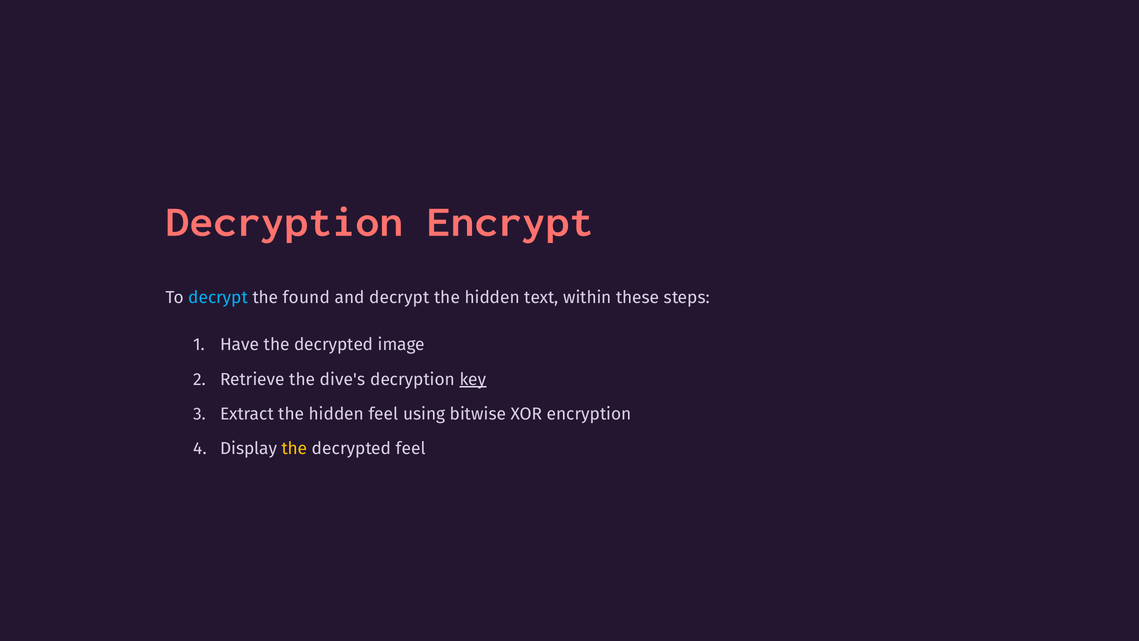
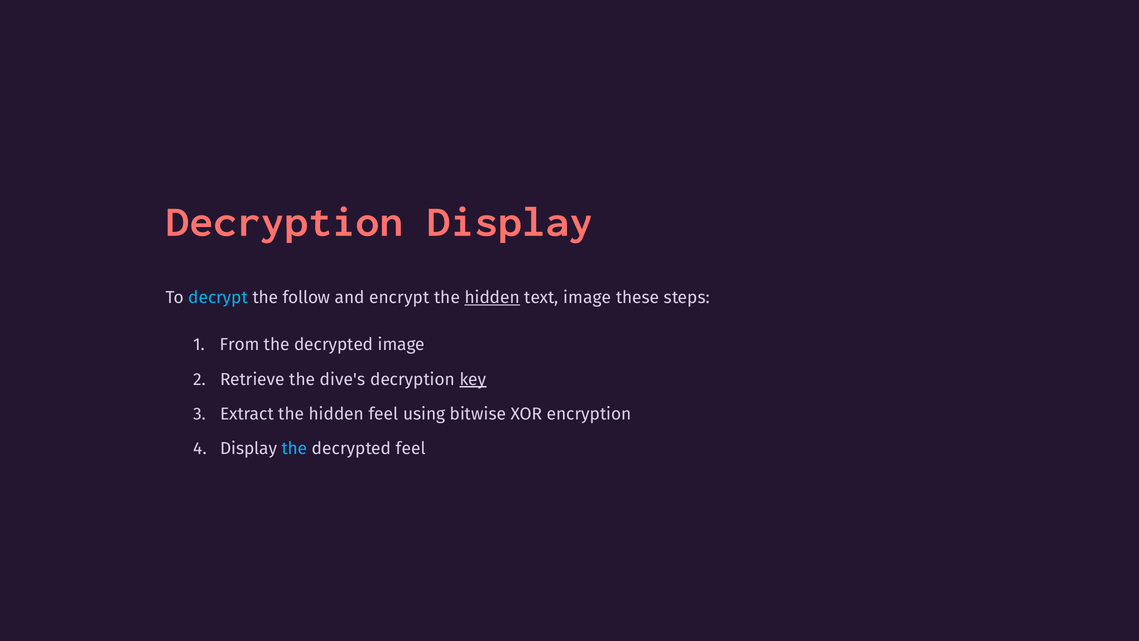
Decryption Encrypt: Encrypt -> Display
found: found -> follow
and decrypt: decrypt -> encrypt
hidden at (492, 297) underline: none -> present
text within: within -> image
Have: Have -> From
the at (294, 448) colour: yellow -> light blue
